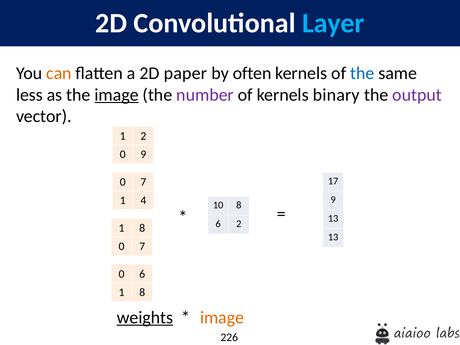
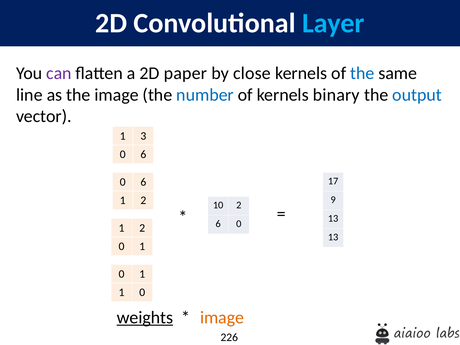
can colour: orange -> purple
often: often -> close
less: less -> line
image at (117, 95) underline: present -> none
number colour: purple -> blue
output colour: purple -> blue
1 2: 2 -> 3
9 at (143, 154): 9 -> 6
7 at (143, 182): 7 -> 6
4 at (143, 200): 4 -> 2
10 8: 8 -> 2
6 2: 2 -> 0
8 at (142, 228): 8 -> 2
7 at (142, 246): 7 -> 1
6 at (142, 274): 6 -> 1
8 at (142, 292): 8 -> 0
